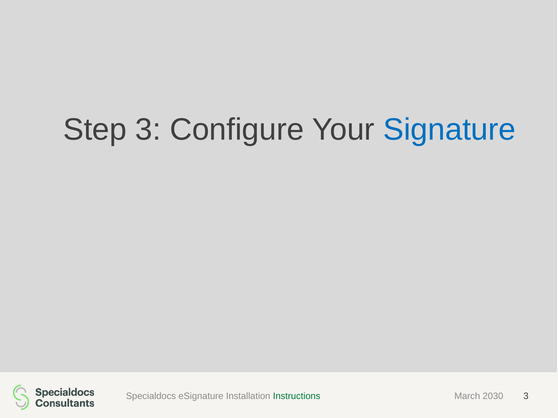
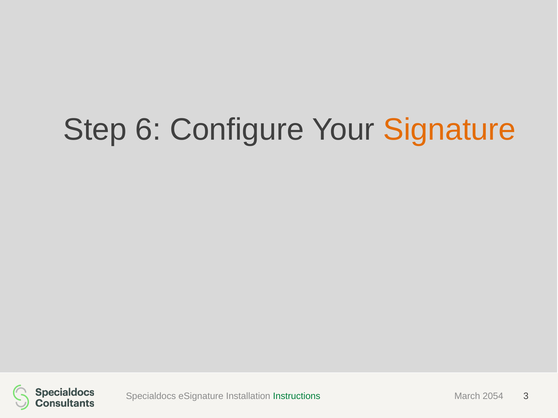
Step 3: 3 -> 6
Signature colour: blue -> orange
2030: 2030 -> 2054
